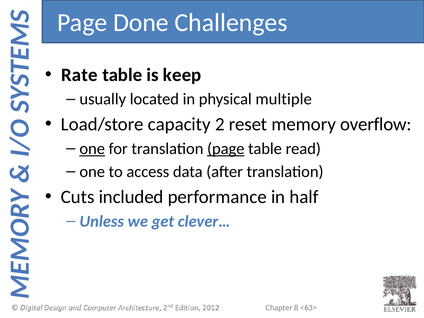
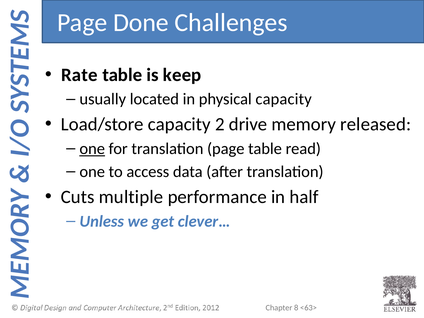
physical multiple: multiple -> capacity
reset: reset -> drive
overflow: overflow -> released
page at (226, 149) underline: present -> none
included: included -> multiple
